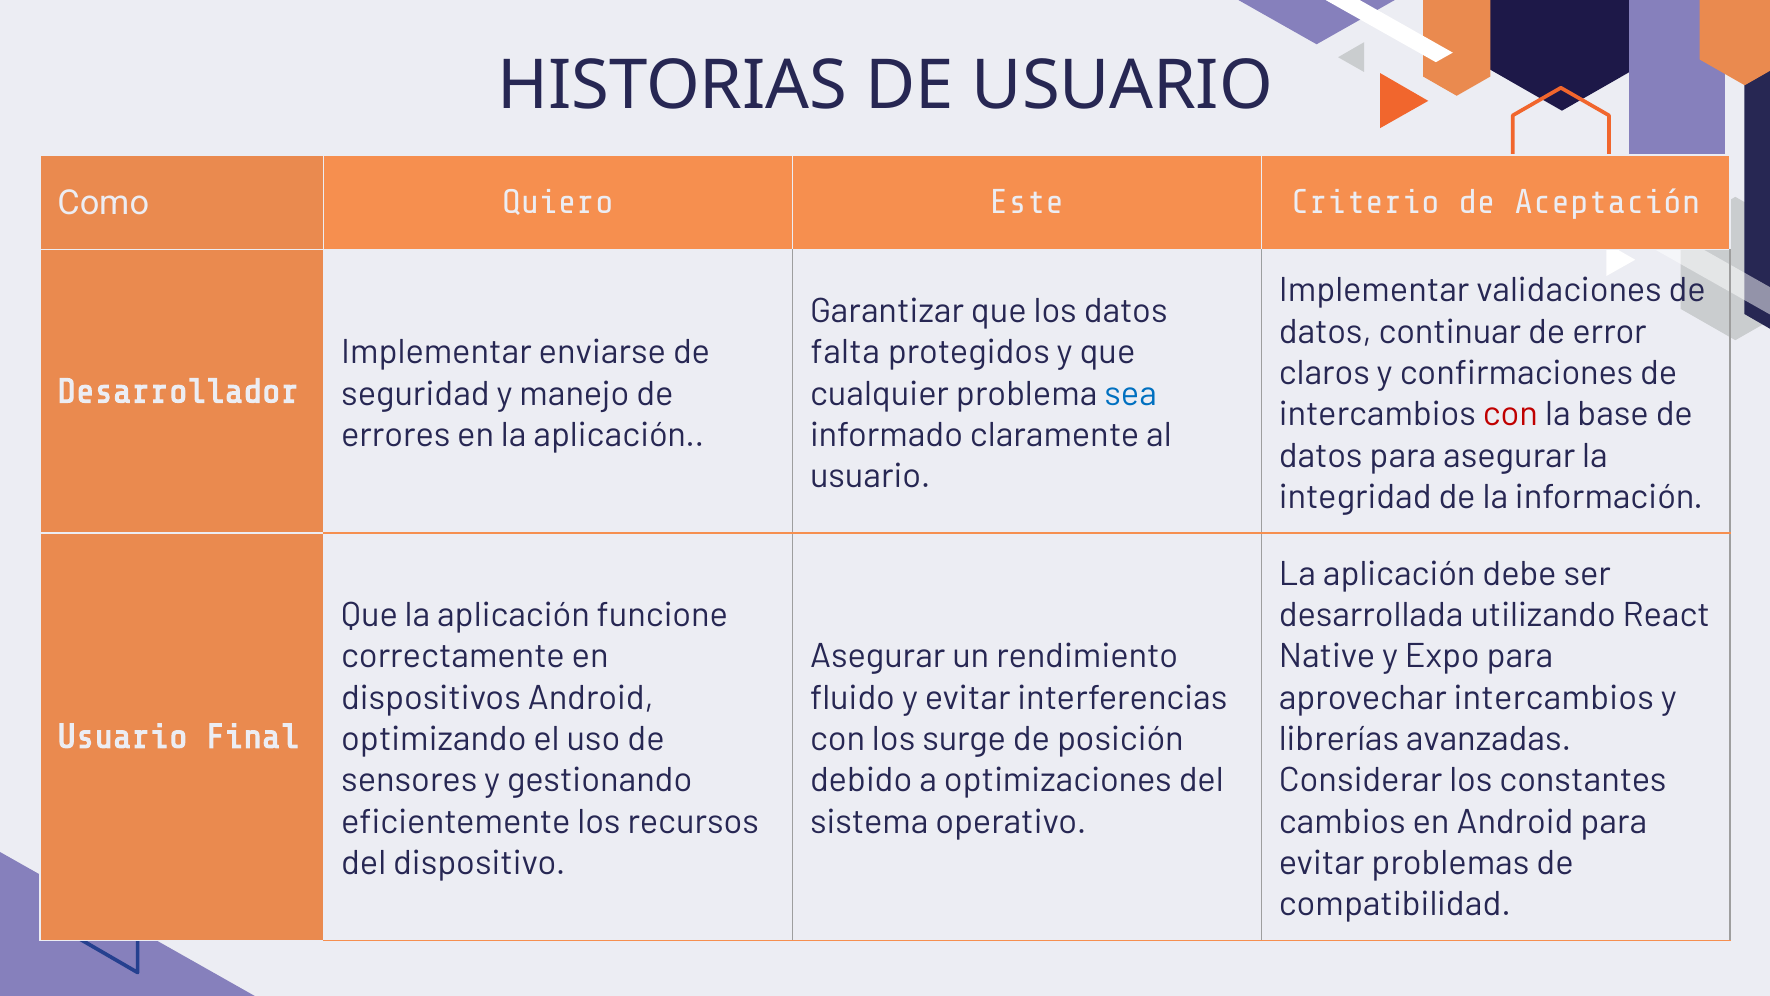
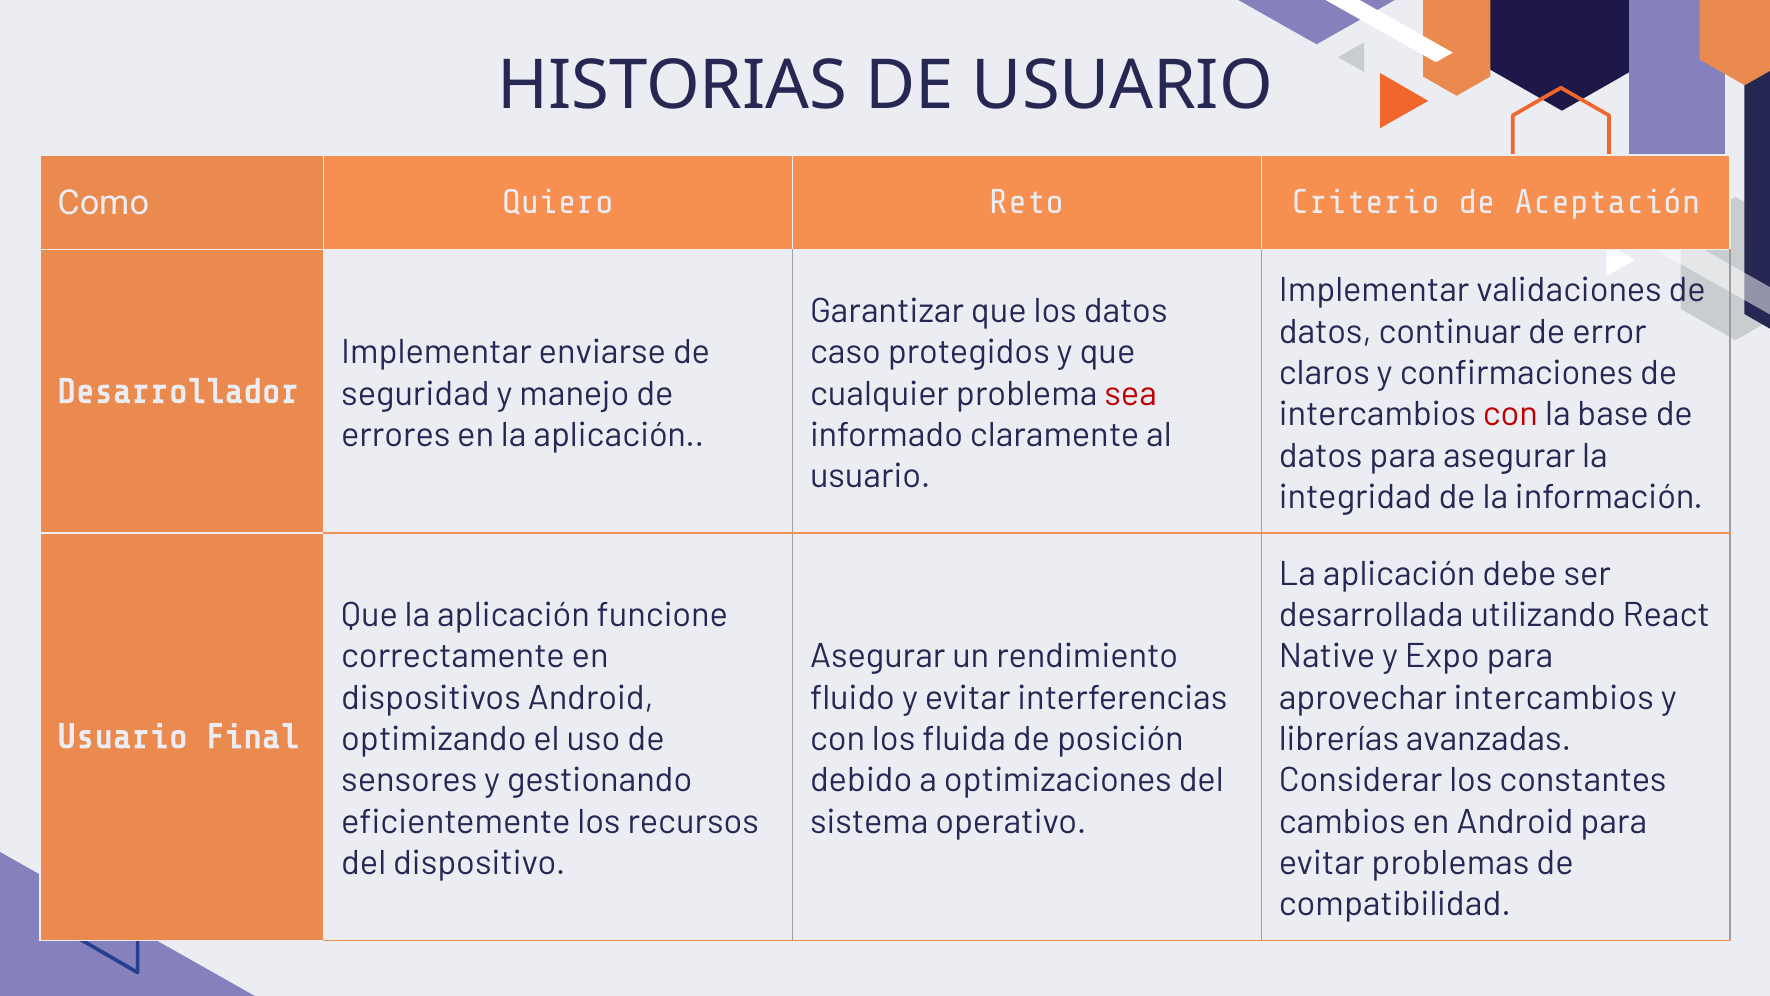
Este: Este -> Reto
falta: falta -> caso
sea colour: blue -> red
surge: surge -> fluida
